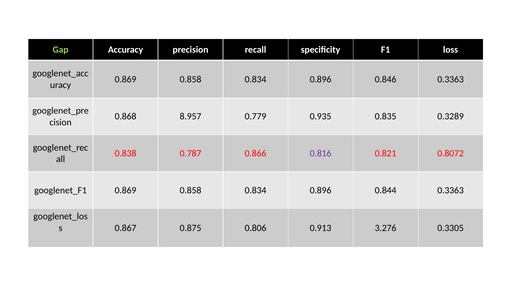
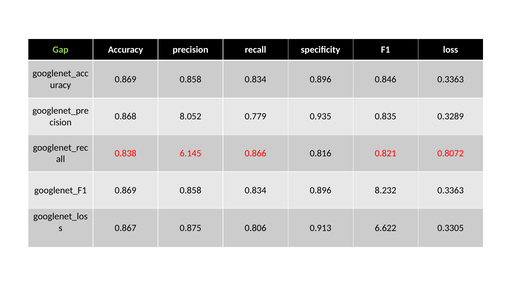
8.957: 8.957 -> 8.052
0.787: 0.787 -> 6.145
0.816 colour: purple -> black
0.844: 0.844 -> 8.232
3.276: 3.276 -> 6.622
